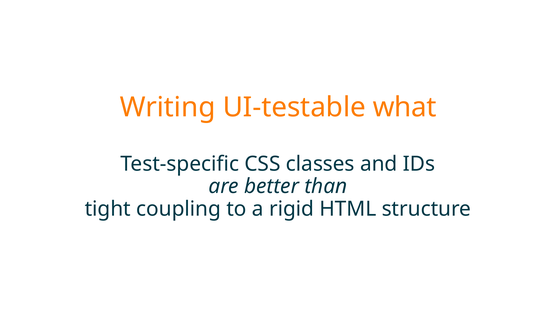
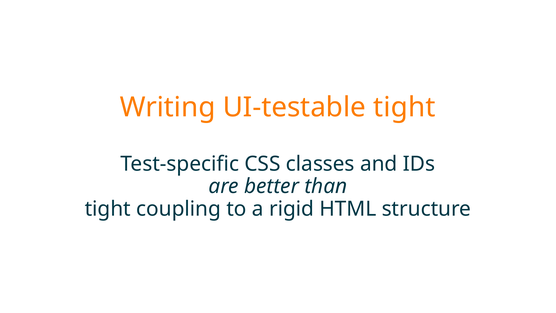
UI-testable what: what -> tight
